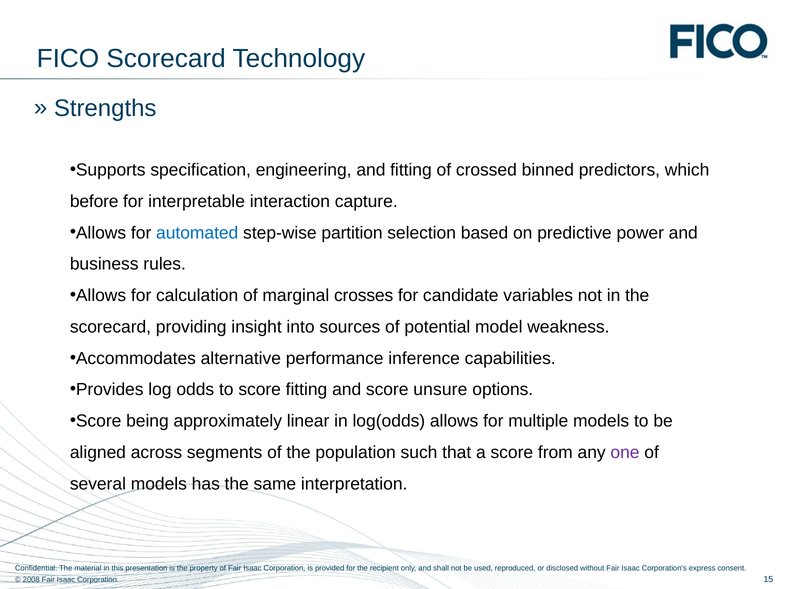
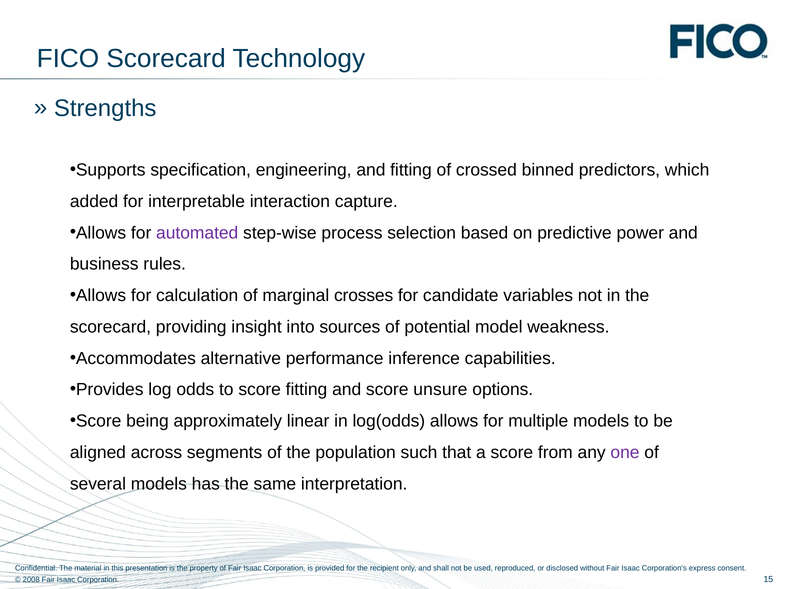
before: before -> added
automated colour: blue -> purple
partition: partition -> process
